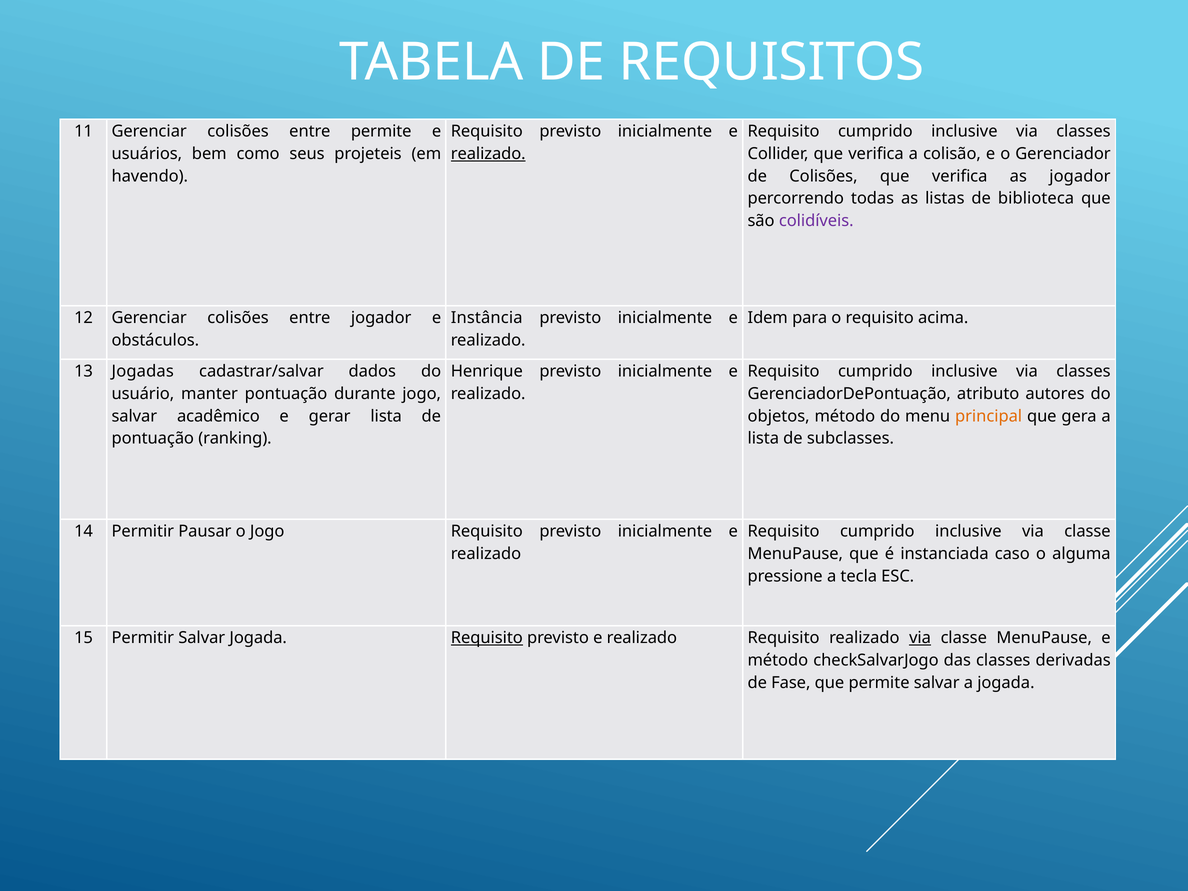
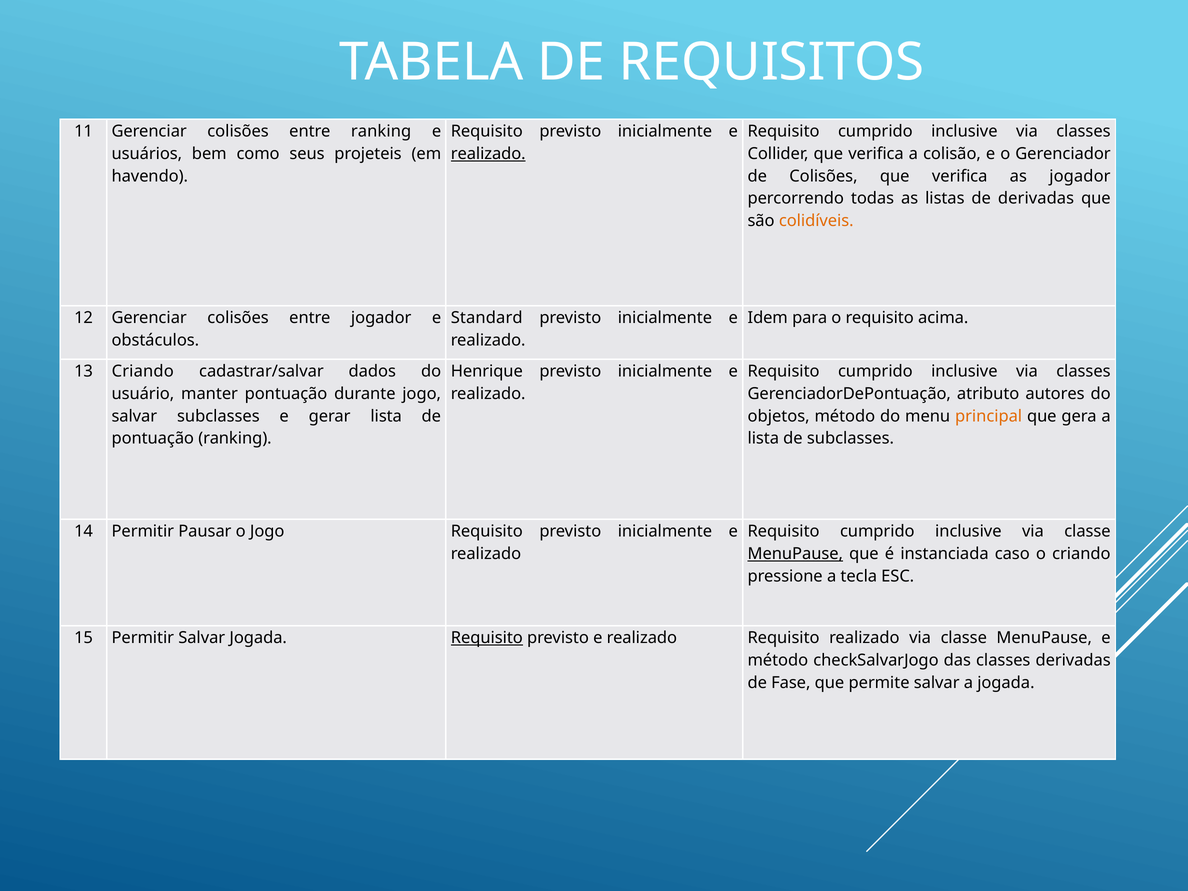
entre permite: permite -> ranking
de biblioteca: biblioteca -> derivadas
colidíveis colour: purple -> orange
Instância: Instância -> Standard
13 Jogadas: Jogadas -> Criando
salvar acadêmico: acadêmico -> subclasses
MenuPause at (795, 554) underline: none -> present
o alguma: alguma -> criando
via at (920, 638) underline: present -> none
